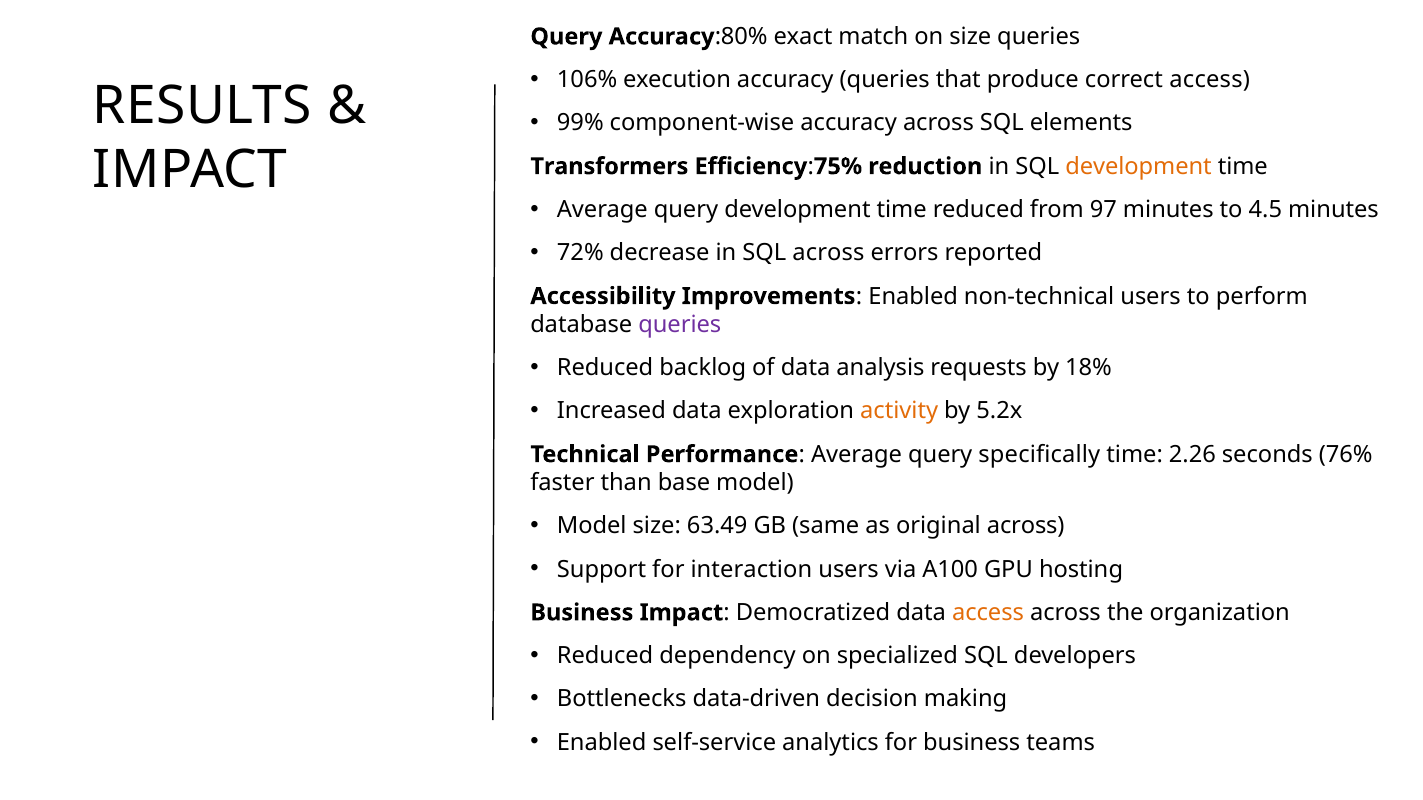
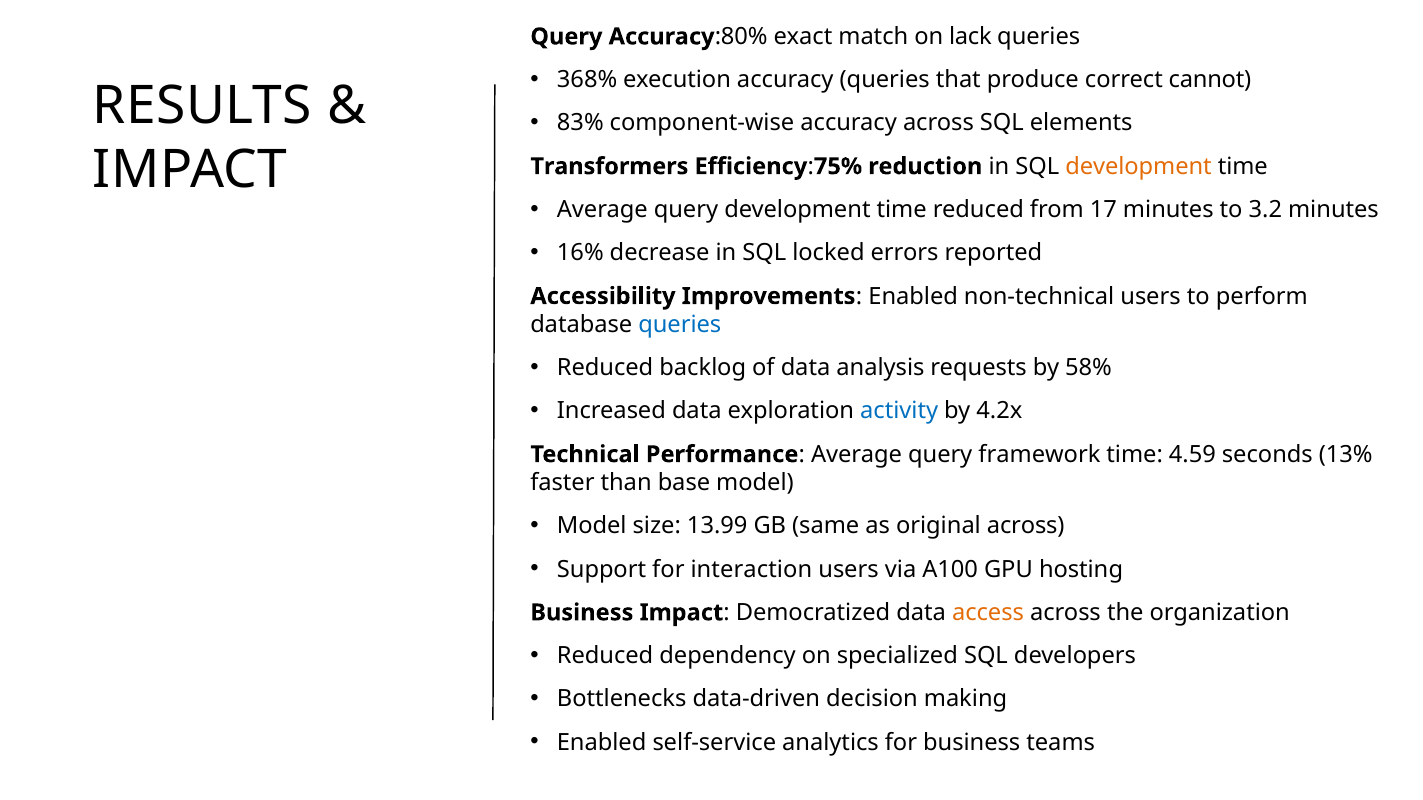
on size: size -> lack
106%: 106% -> 368%
correct access: access -> cannot
99%: 99% -> 83%
97: 97 -> 17
4.5: 4.5 -> 3.2
72%: 72% -> 16%
SQL across: across -> locked
queries at (680, 325) colour: purple -> blue
18%: 18% -> 58%
activity colour: orange -> blue
5.2x: 5.2x -> 4.2x
specifically: specifically -> framework
2.26: 2.26 -> 4.59
76%: 76% -> 13%
63.49: 63.49 -> 13.99
